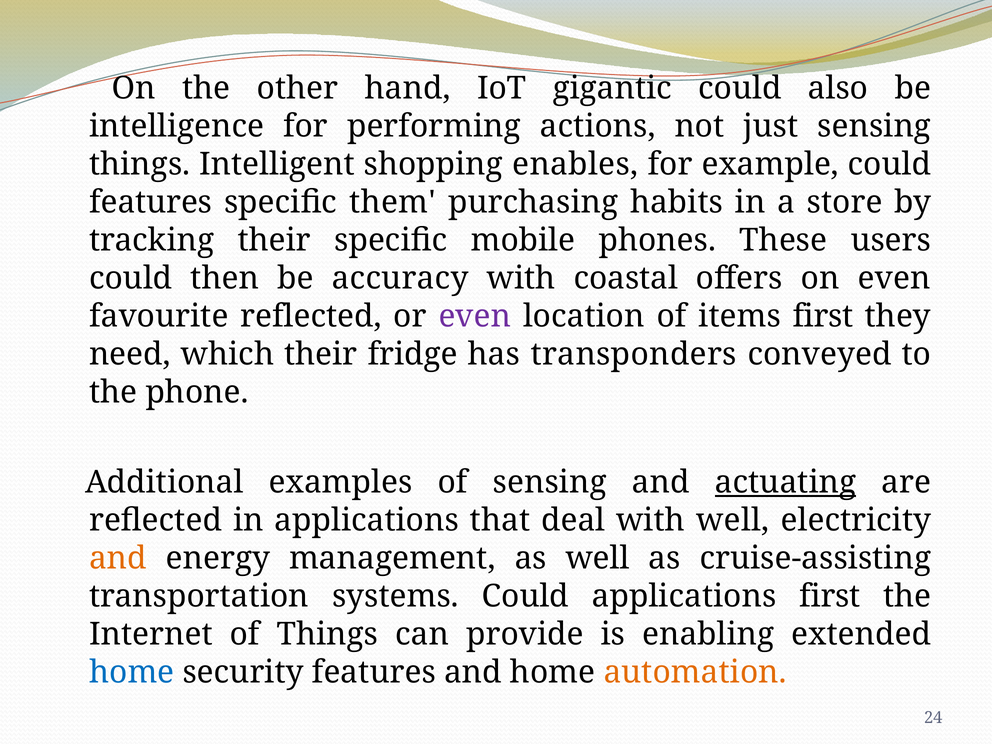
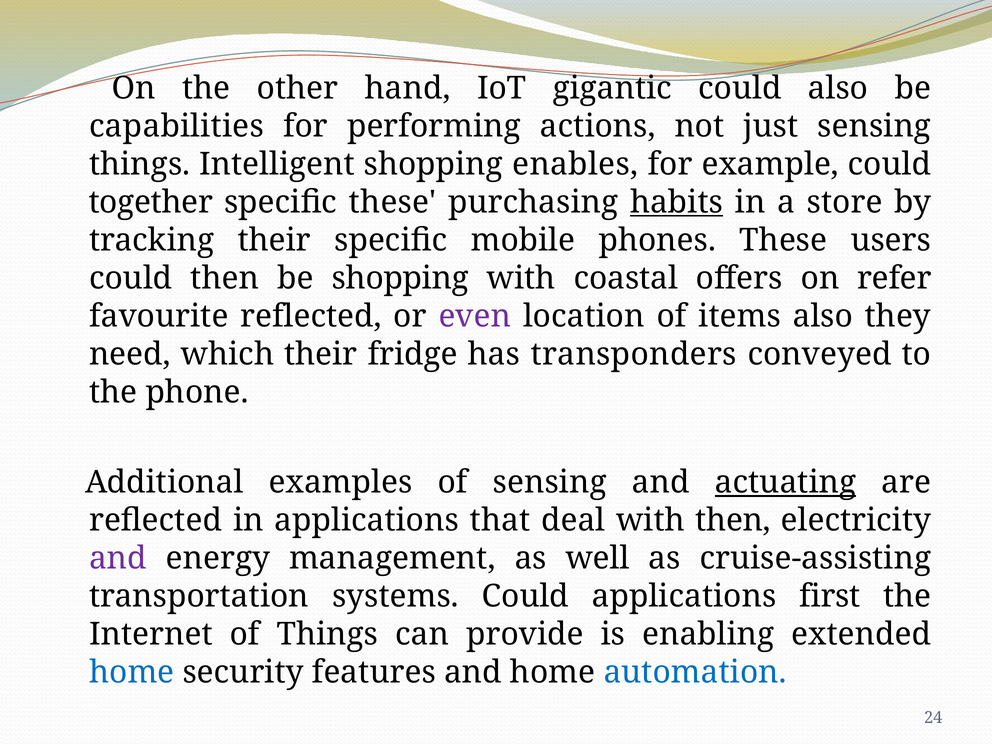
intelligence: intelligence -> capabilities
features at (151, 202): features -> together
specific them: them -> these
habits underline: none -> present
be accuracy: accuracy -> shopping
on even: even -> refer
items first: first -> also
with well: well -> then
and at (118, 558) colour: orange -> purple
automation colour: orange -> blue
